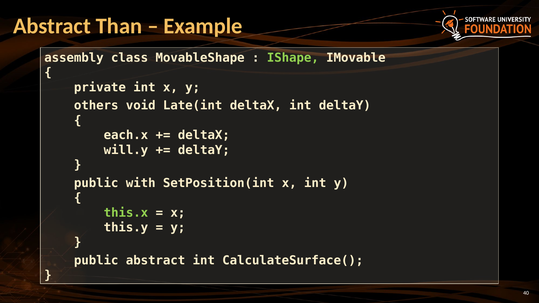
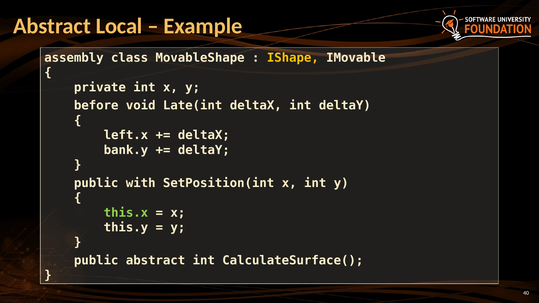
Than: Than -> Local
IShape colour: light green -> yellow
others: others -> before
each.x: each.x -> left.x
will.y: will.y -> bank.y
